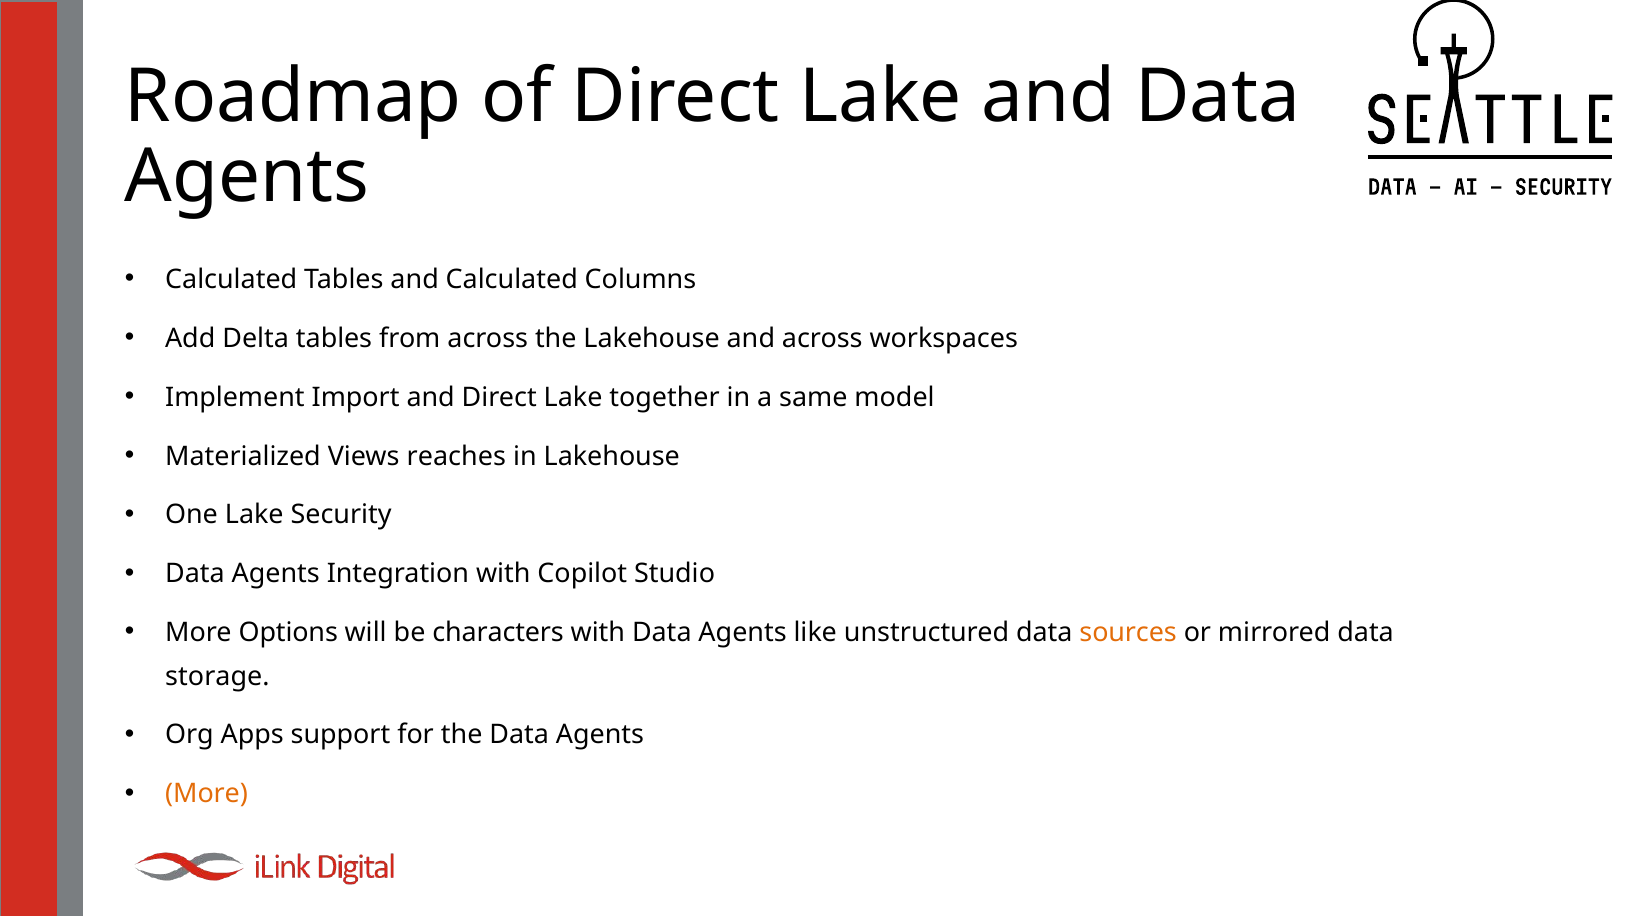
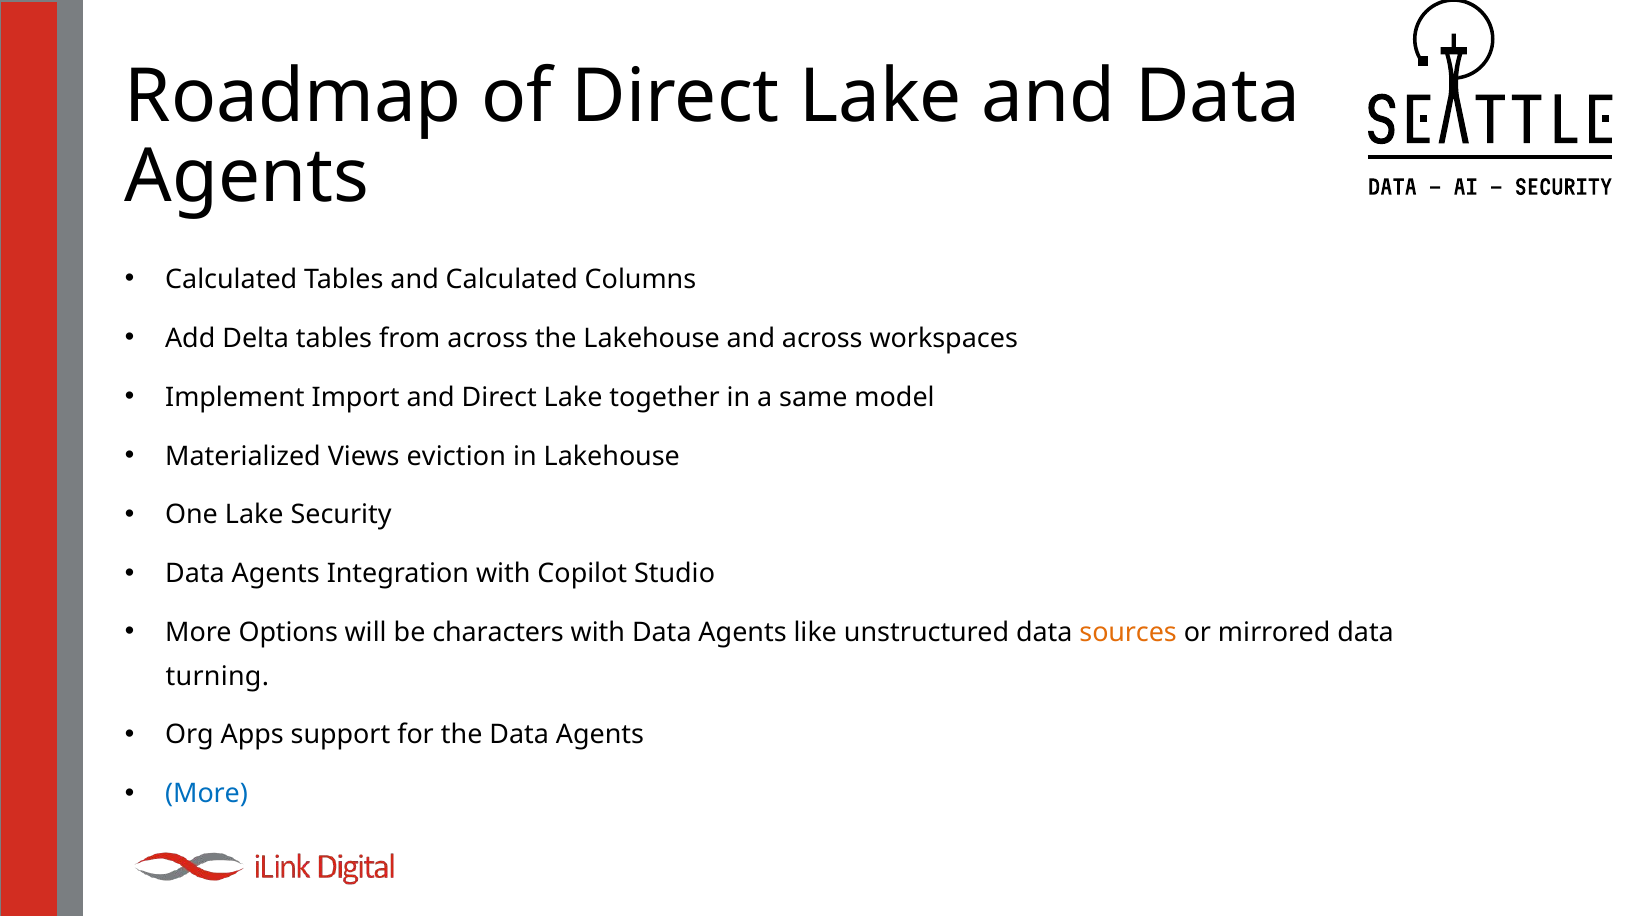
reaches: reaches -> eviction
storage: storage -> turning
More at (207, 794) colour: orange -> blue
